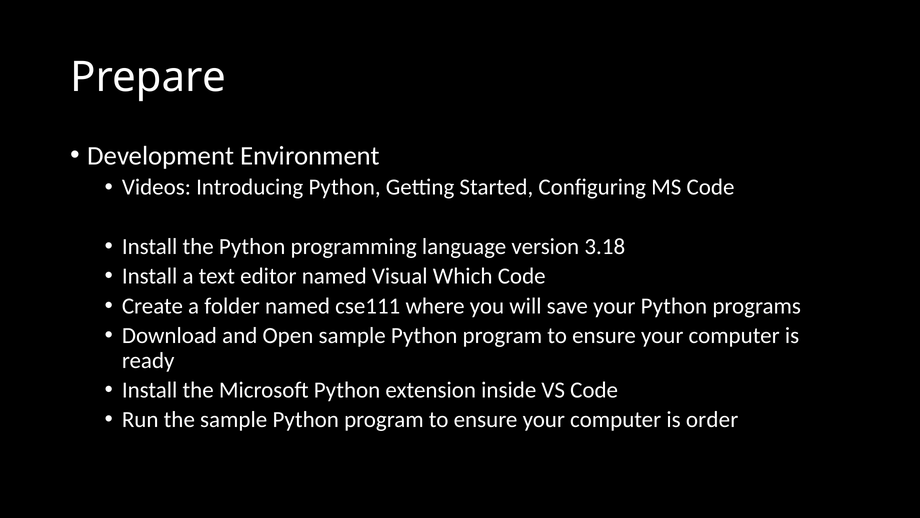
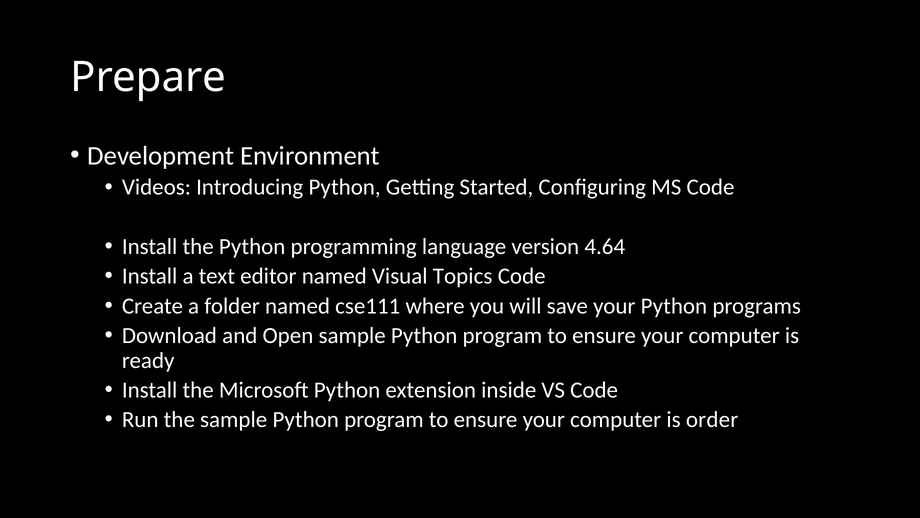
3.18: 3.18 -> 4.64
Which: Which -> Topics
